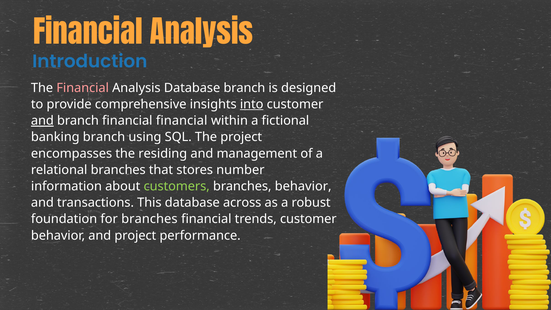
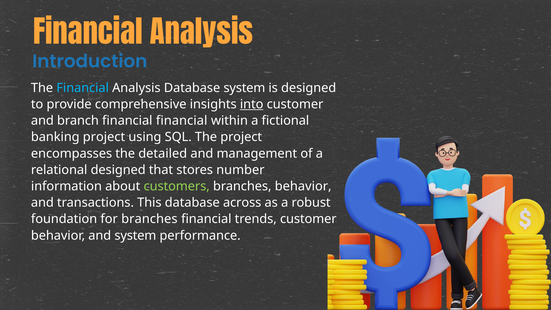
Financial at (83, 88) colour: pink -> light blue
Database branch: branch -> system
and at (42, 121) underline: present -> none
banking branch: branch -> project
residing: residing -> detailed
relational branches: branches -> designed
and project: project -> system
